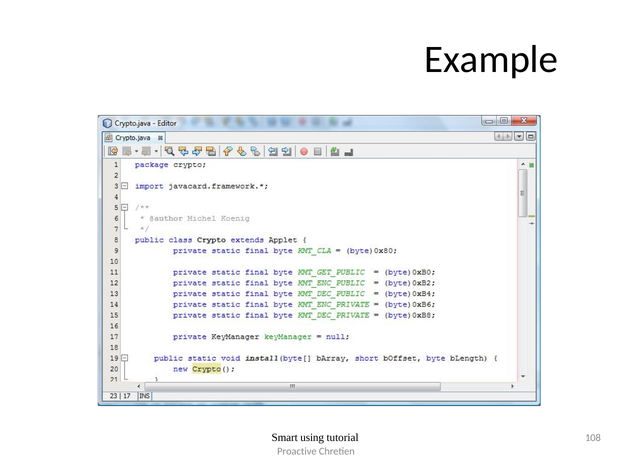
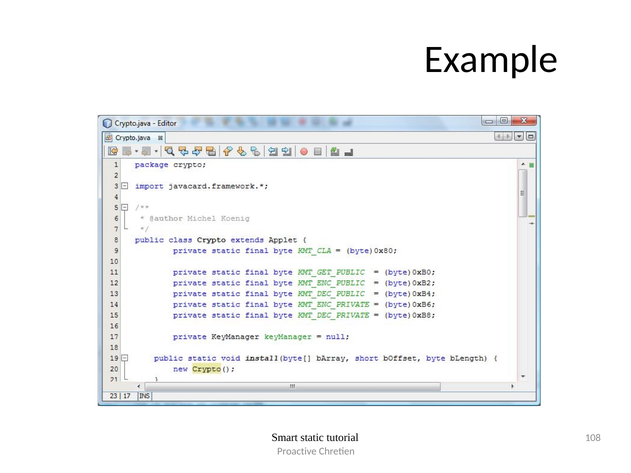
using: using -> static
